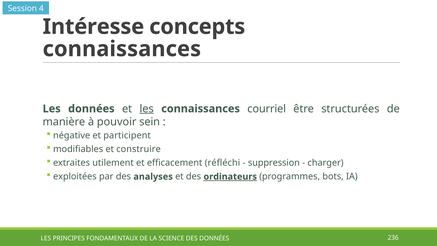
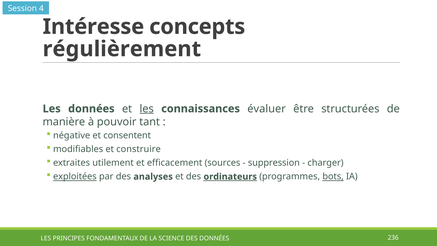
connaissances at (122, 49): connaissances -> régulièrement
courriel: courriel -> évaluer
sein: sein -> tant
participent: participent -> consentent
réfléchi: réfléchi -> sources
exploitées underline: none -> present
bots underline: none -> present
